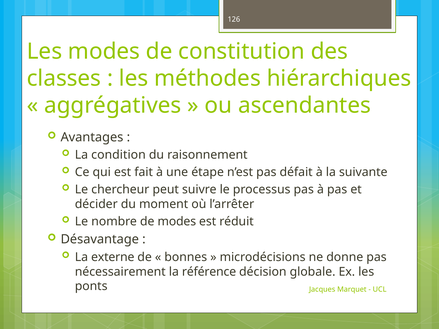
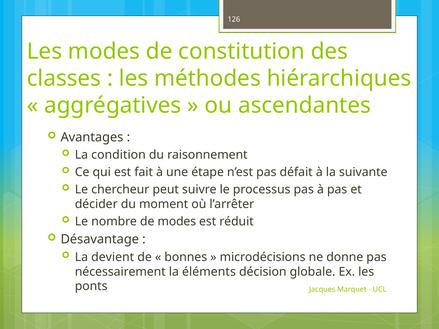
externe: externe -> devient
référence: référence -> éléments
